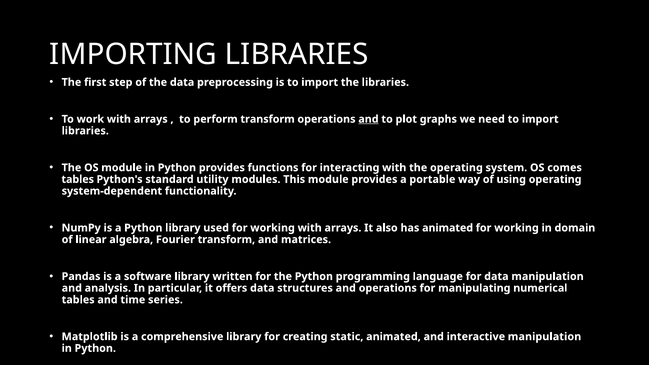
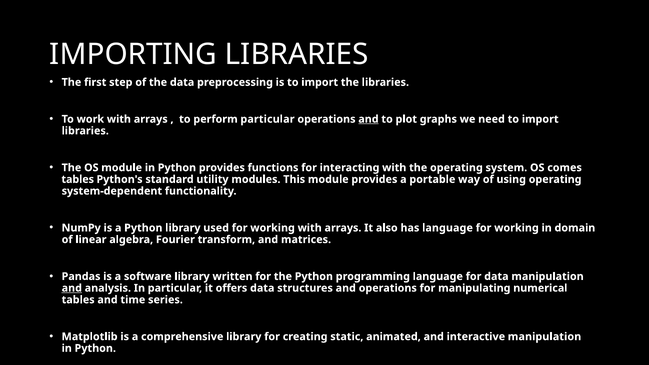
perform transform: transform -> particular
has animated: animated -> language
and at (72, 288) underline: none -> present
